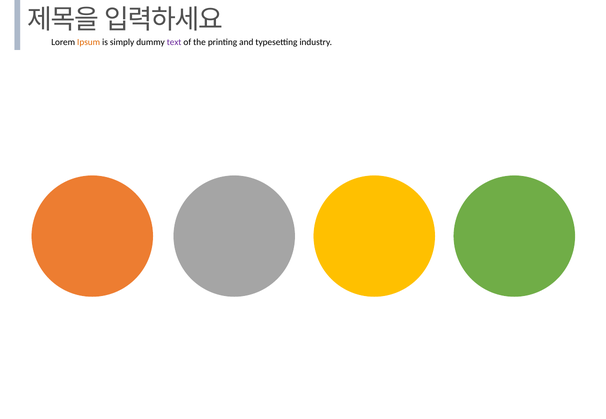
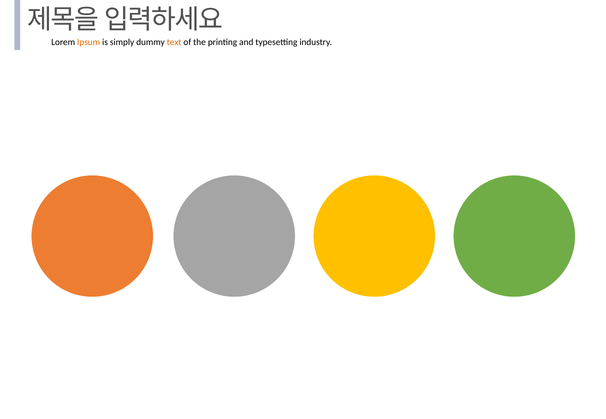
text colour: purple -> orange
